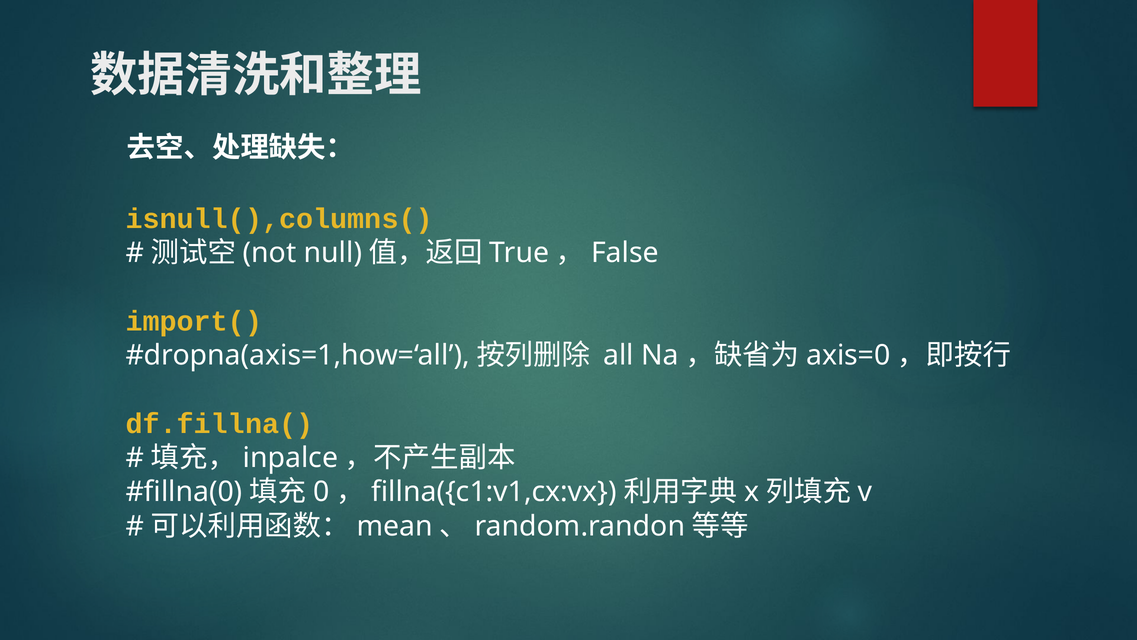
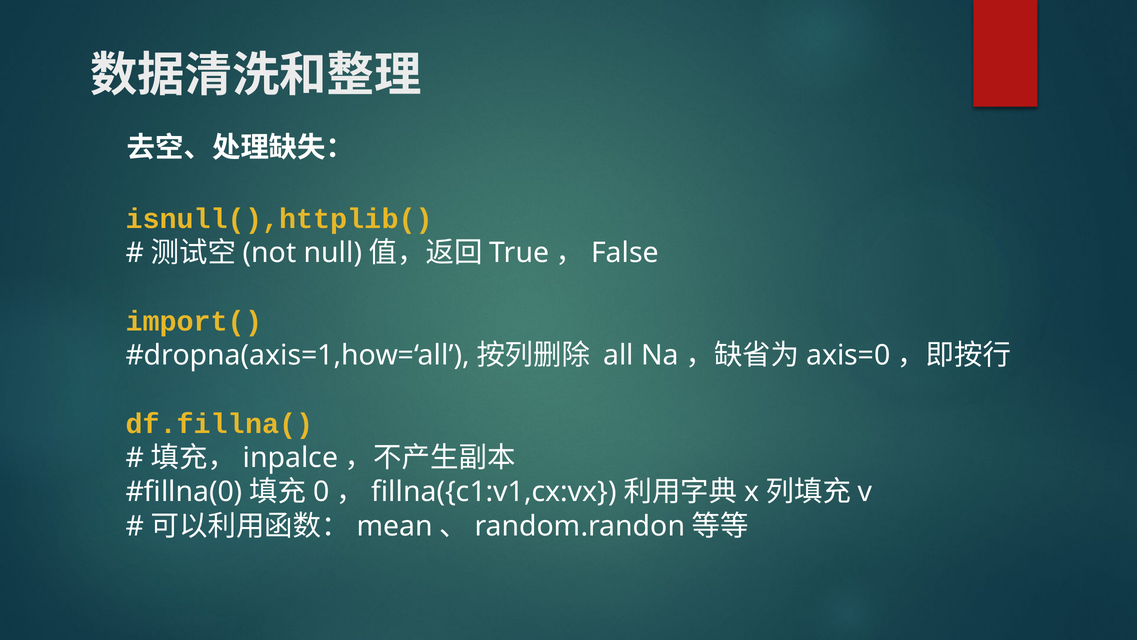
isnull(),columns(: isnull(),columns( -> isnull(),httplib(
